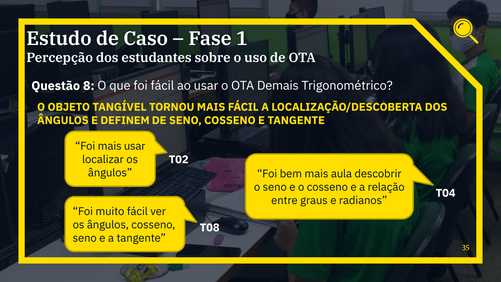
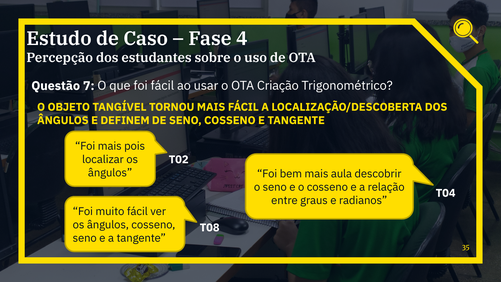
1: 1 -> 4
8: 8 -> 7
Demais: Demais -> Criação
mais usar: usar -> pois
